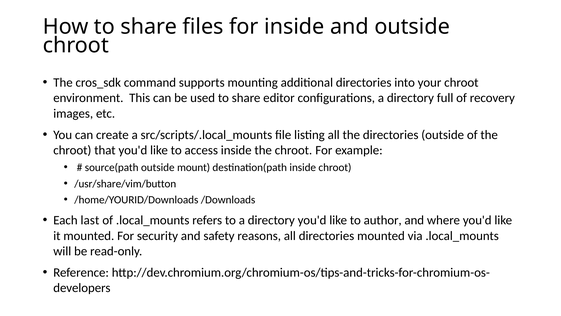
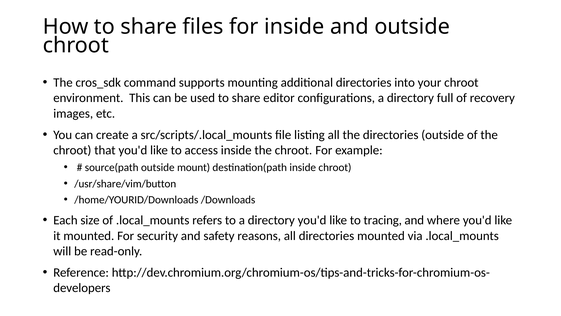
last: last -> size
author: author -> tracing
